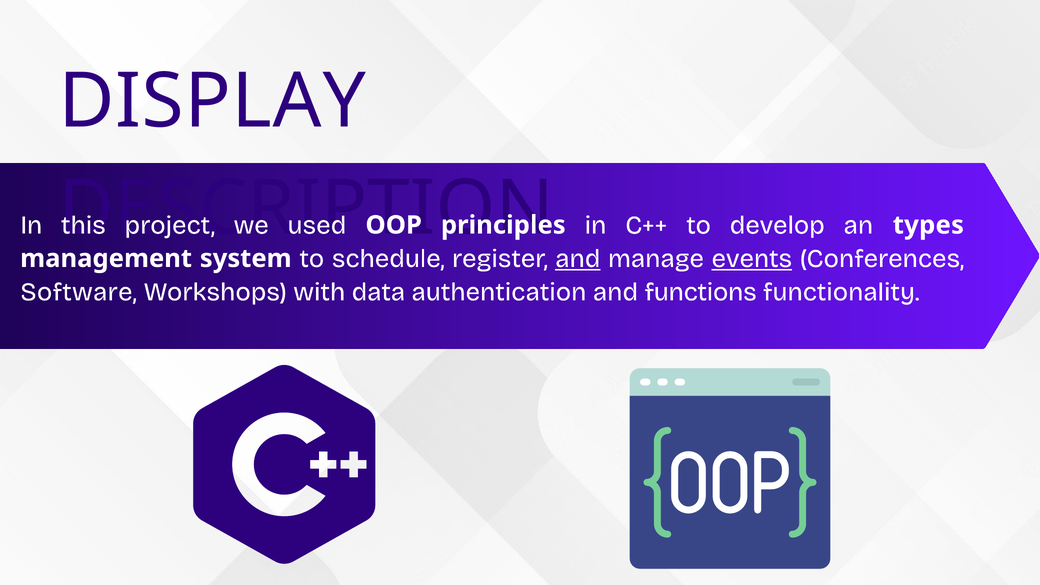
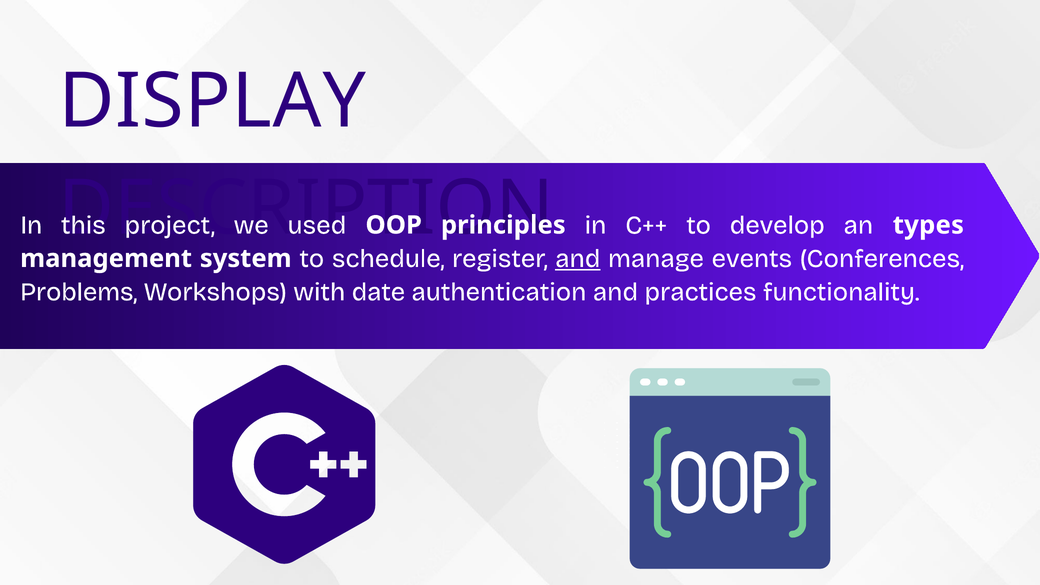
events underline: present -> none
Software: Software -> Problems
data: data -> date
functions: functions -> practices
